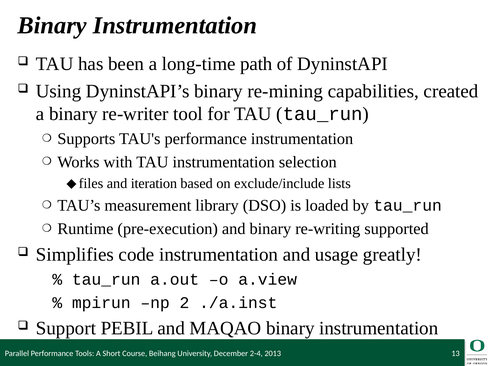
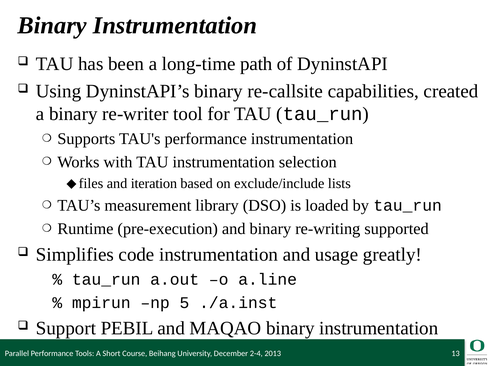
re-mining: re-mining -> re-callsite
a.view: a.view -> a.line
2: 2 -> 5
